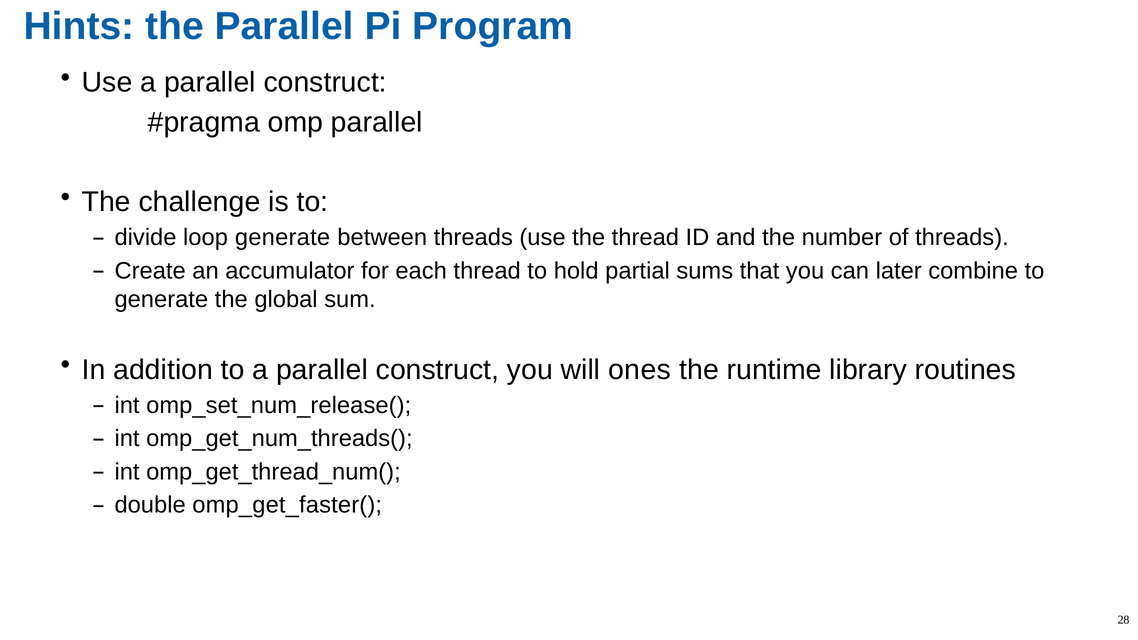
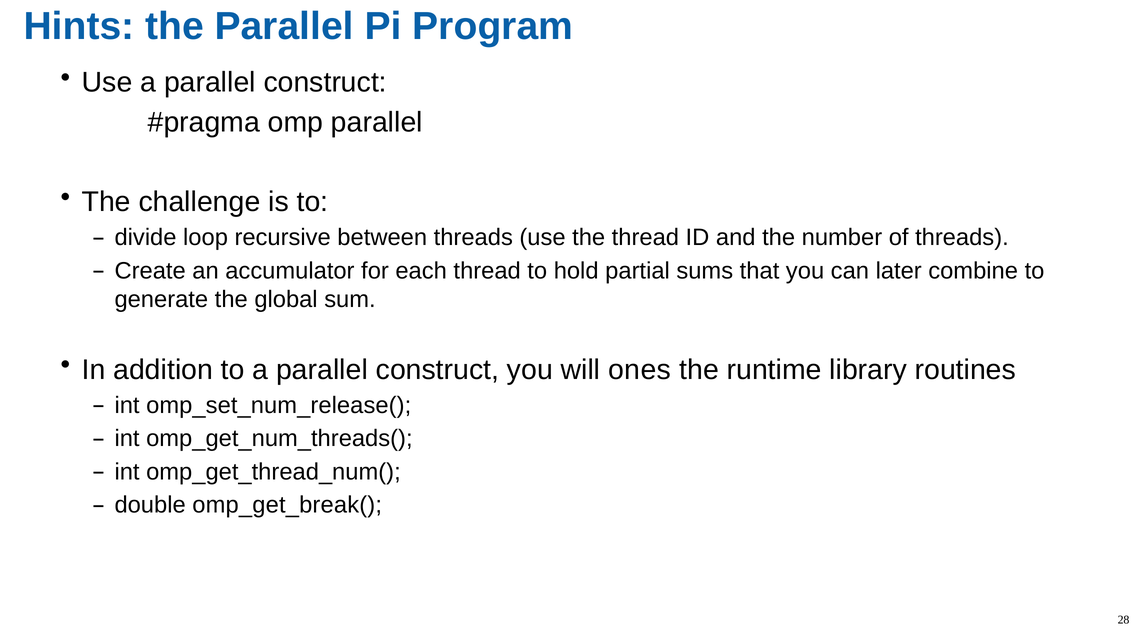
loop generate: generate -> recursive
omp_get_faster(: omp_get_faster( -> omp_get_break(
